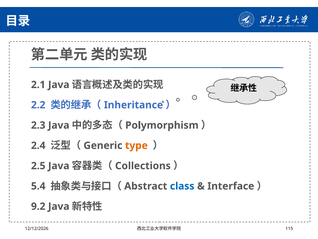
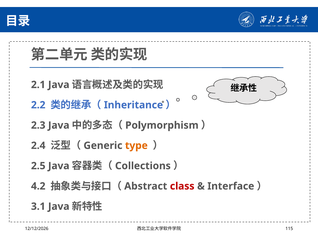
5.4: 5.4 -> 4.2
class colour: blue -> red
9.2: 9.2 -> 3.1
